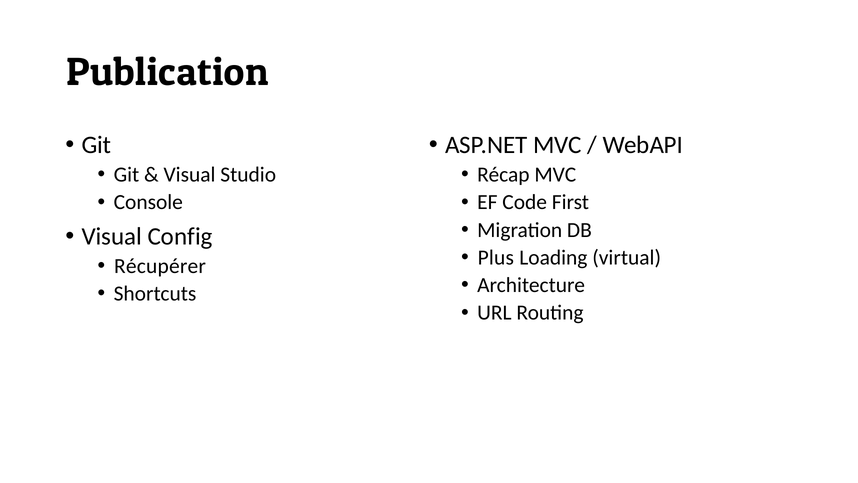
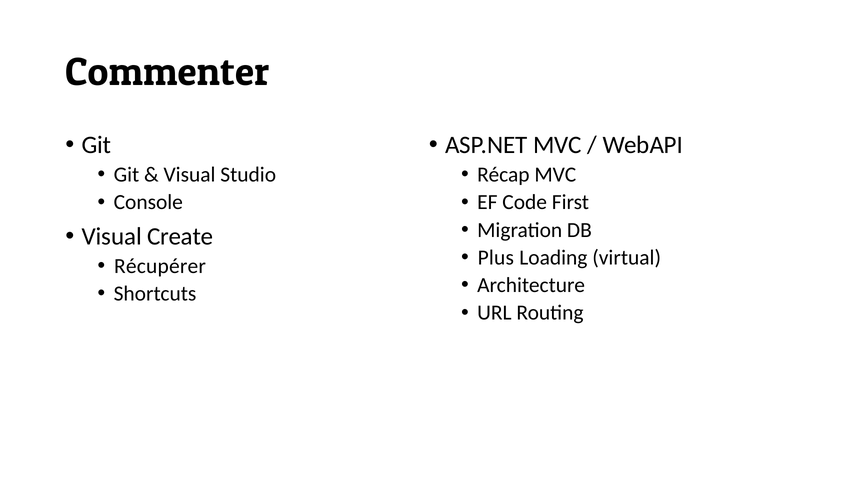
Publication: Publication -> Commenter
Config: Config -> Create
